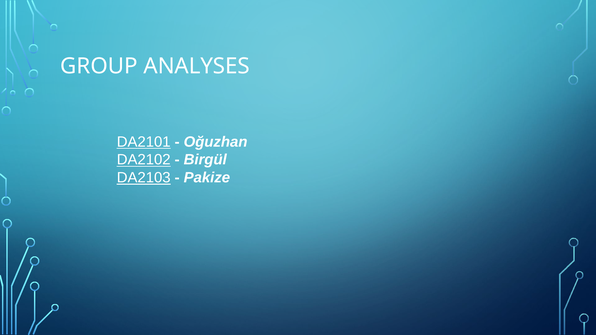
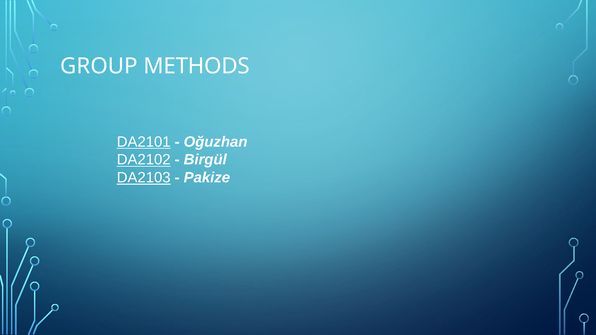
ANALYSES: ANALYSES -> METHODS
